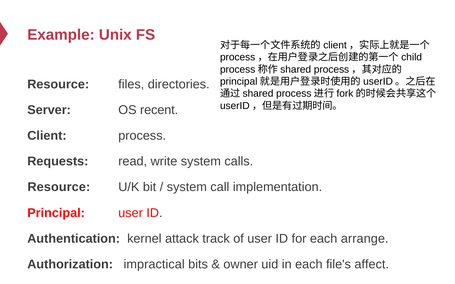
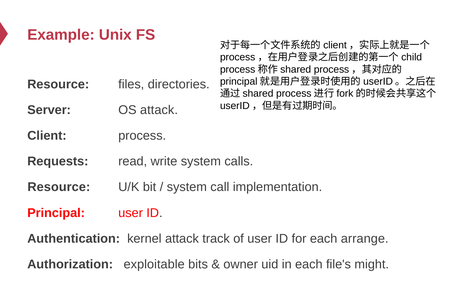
OS recent: recent -> attack
impractical: impractical -> exploitable
affect: affect -> might
